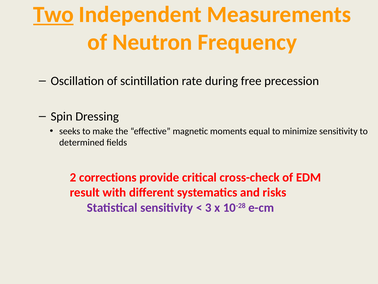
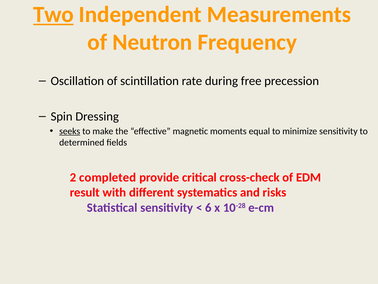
seeks underline: none -> present
corrections: corrections -> completed
3: 3 -> 6
